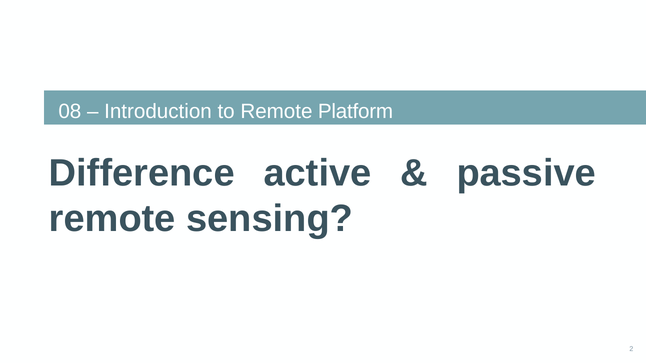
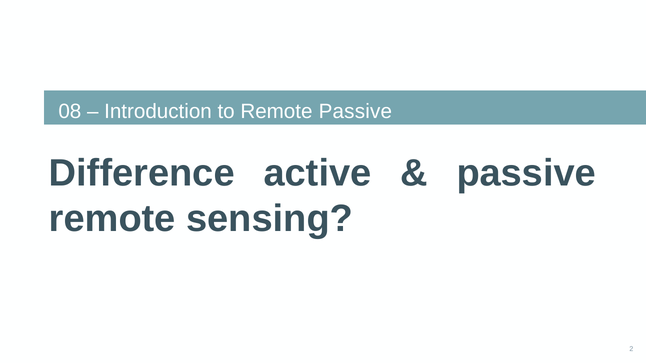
Remote Platform: Platform -> Passive
